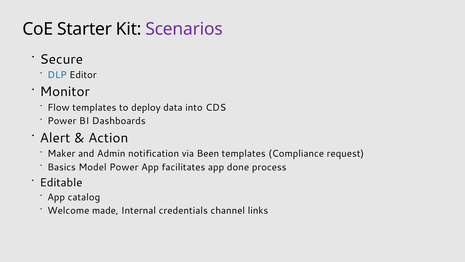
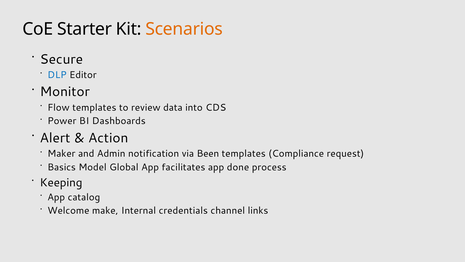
Scenarios colour: purple -> orange
deploy: deploy -> review
Model Power: Power -> Global
Editable: Editable -> Keeping
made: made -> make
